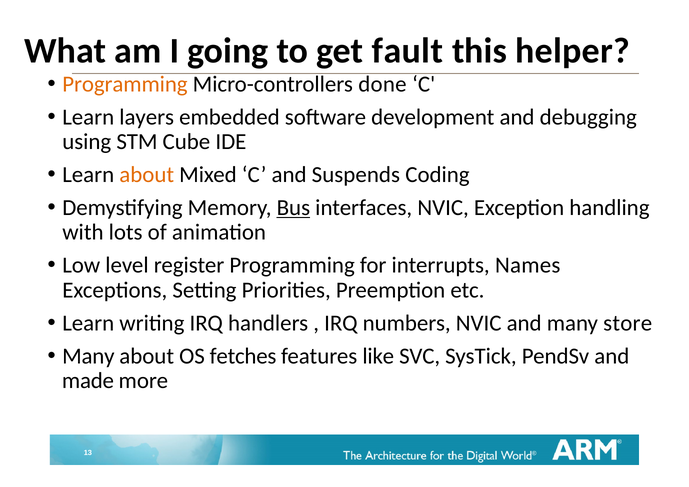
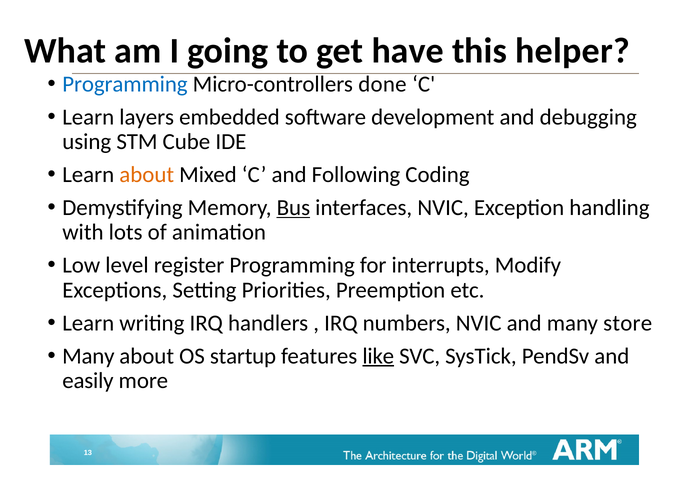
fault: fault -> have
Programming at (125, 84) colour: orange -> blue
Suspends: Suspends -> Following
Names: Names -> Modify
fetches: fetches -> startup
like underline: none -> present
made: made -> easily
